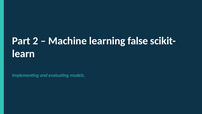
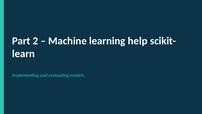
false: false -> help
